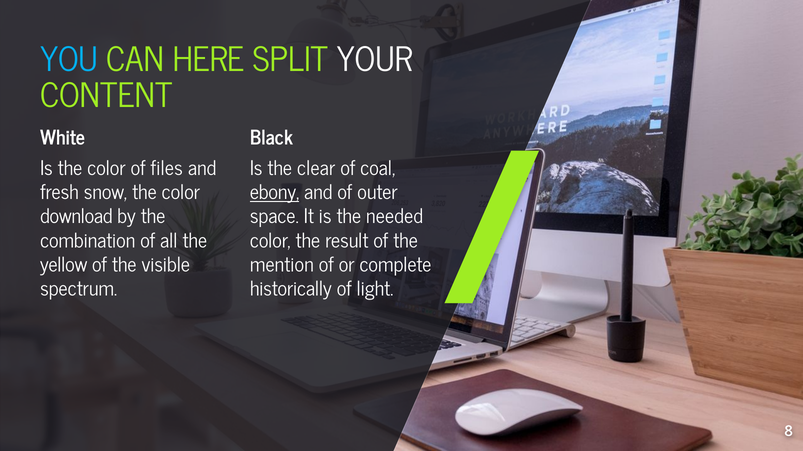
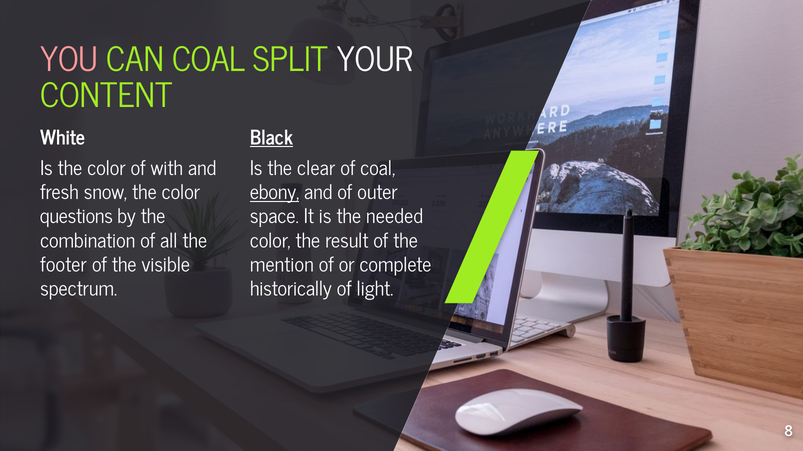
YOU colour: light blue -> pink
CAN HERE: HERE -> COAL
Black underline: none -> present
files: files -> with
download: download -> questions
yellow: yellow -> footer
